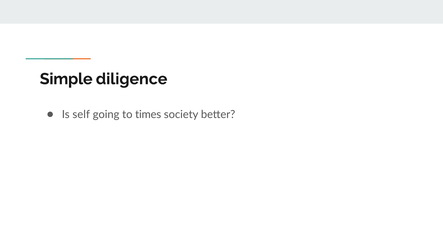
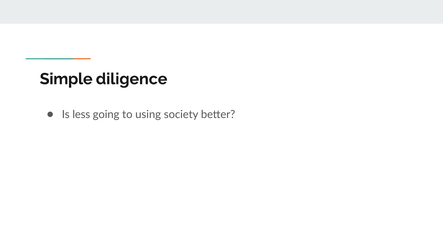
self: self -> less
times: times -> using
